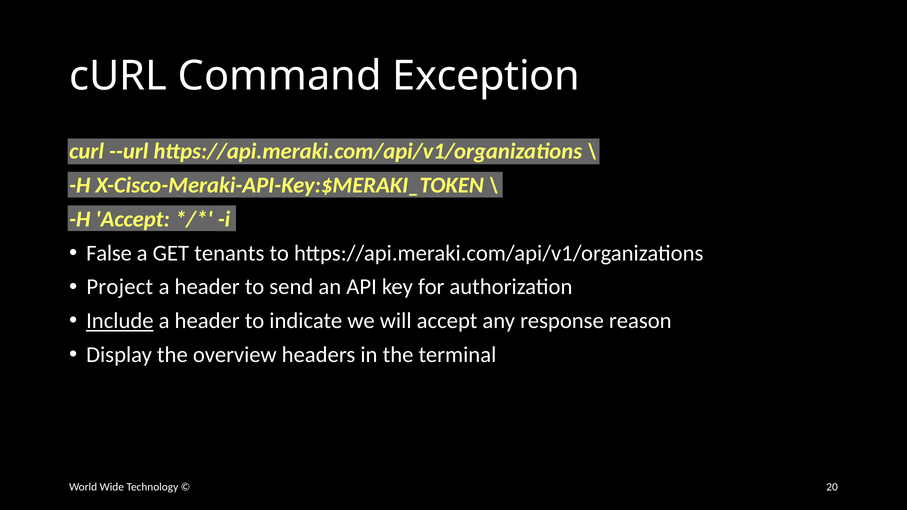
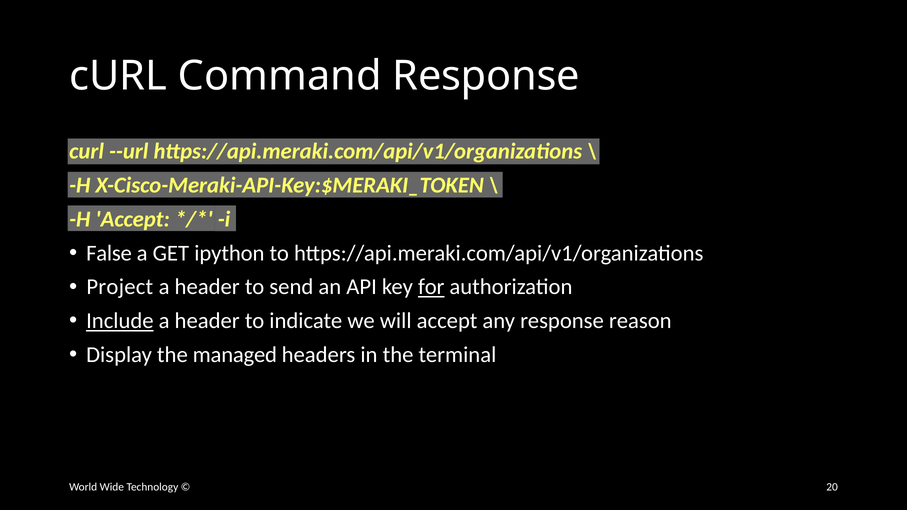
Command Exception: Exception -> Response
tenants: tenants -> ipython
for underline: none -> present
overview: overview -> managed
